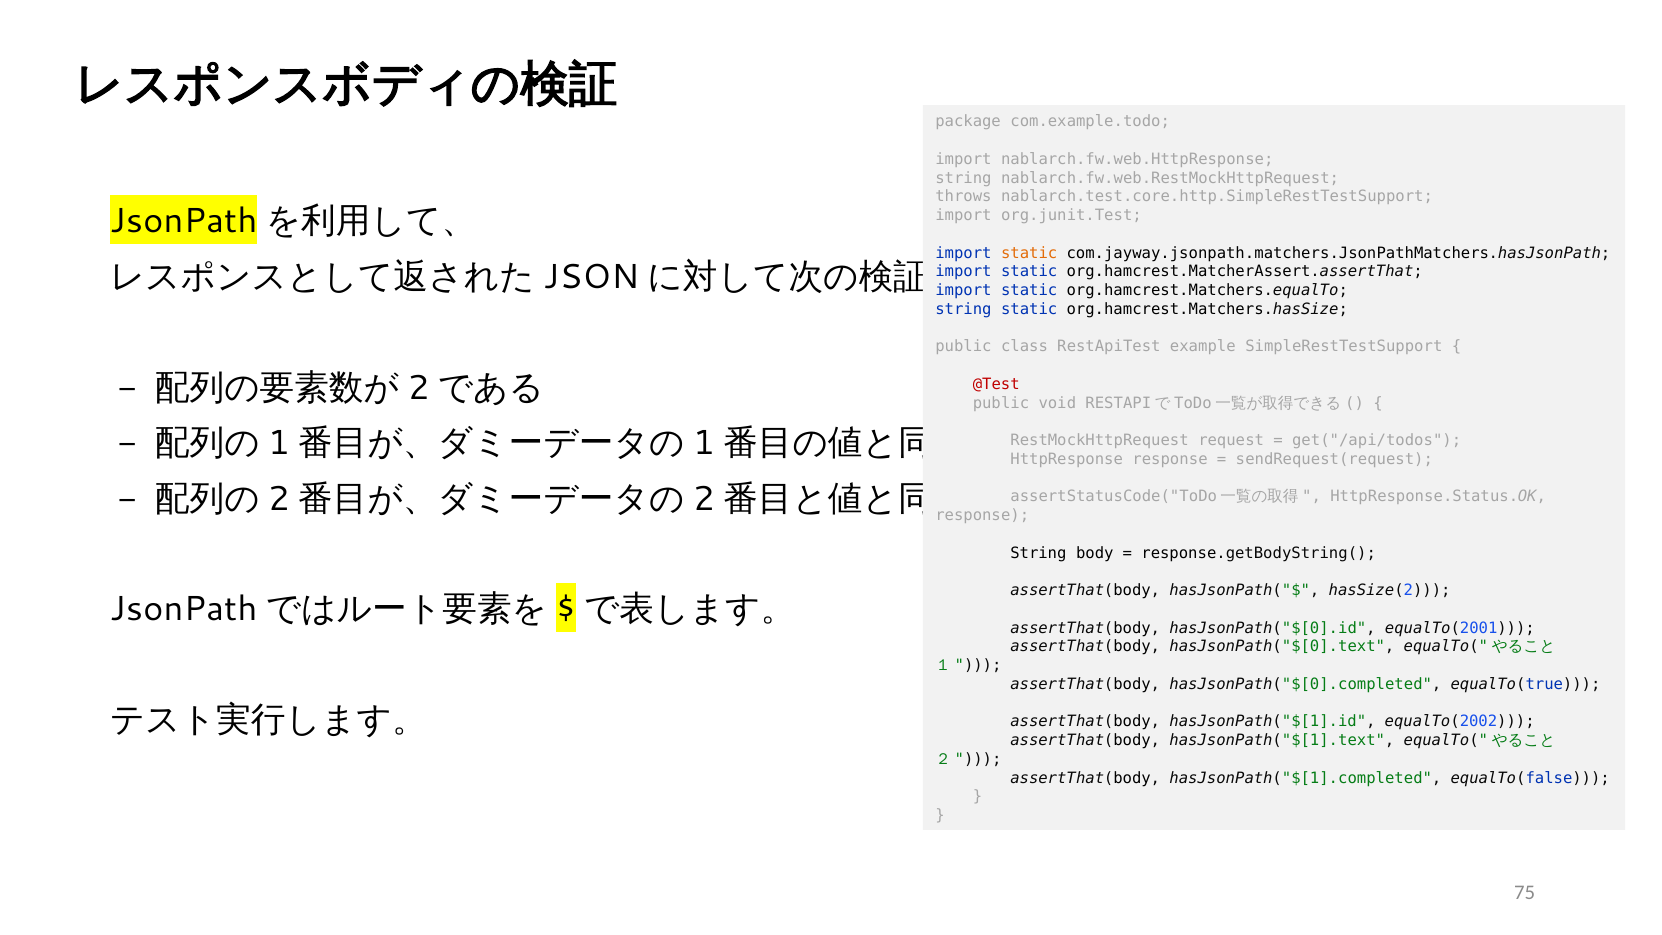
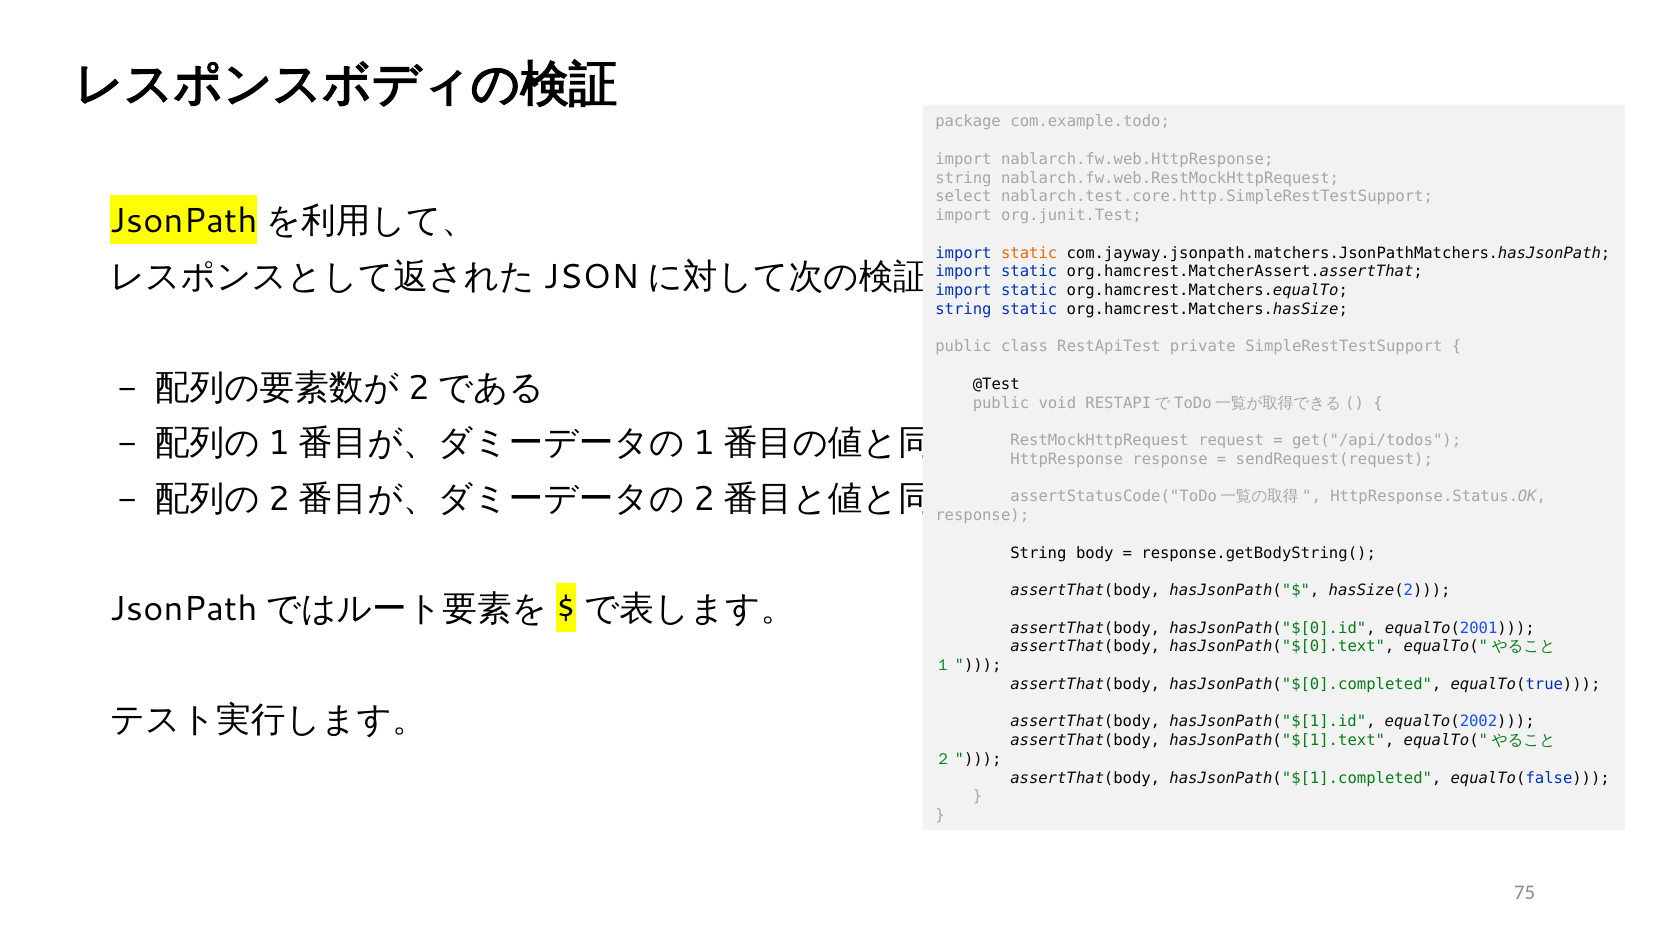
throws: throws -> select
example: example -> private
@Test colour: red -> black
